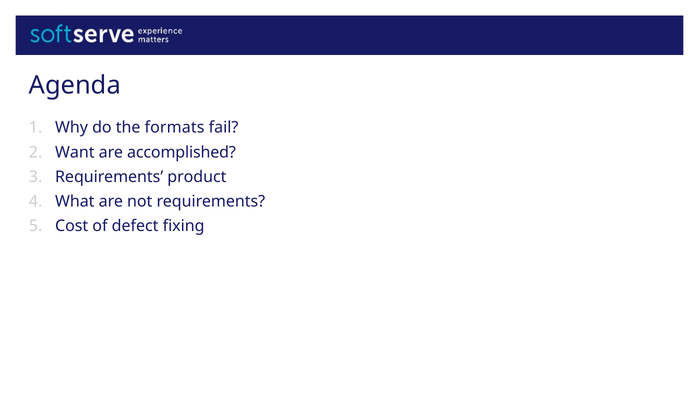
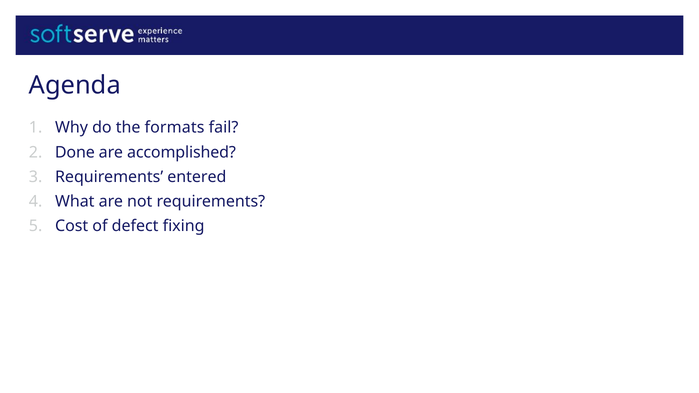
Want: Want -> Done
product: product -> entered
